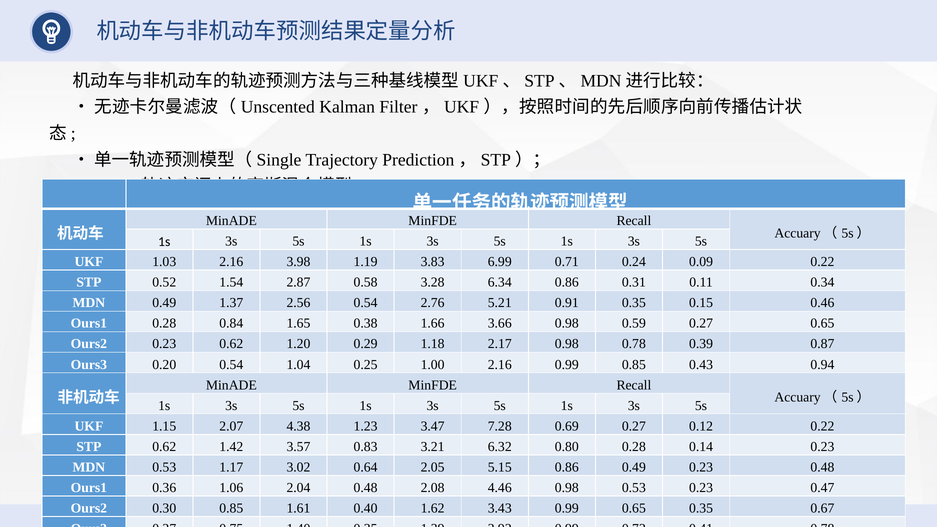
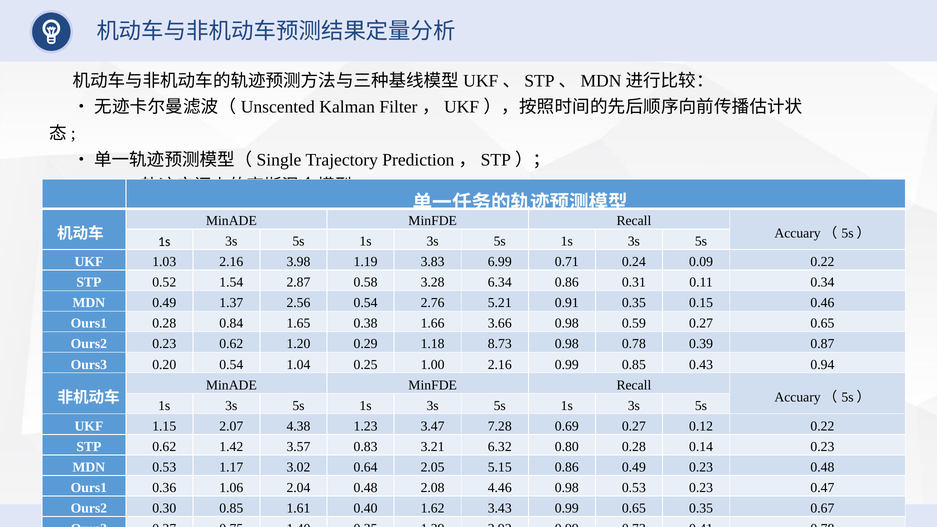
2.17: 2.17 -> 8.73
